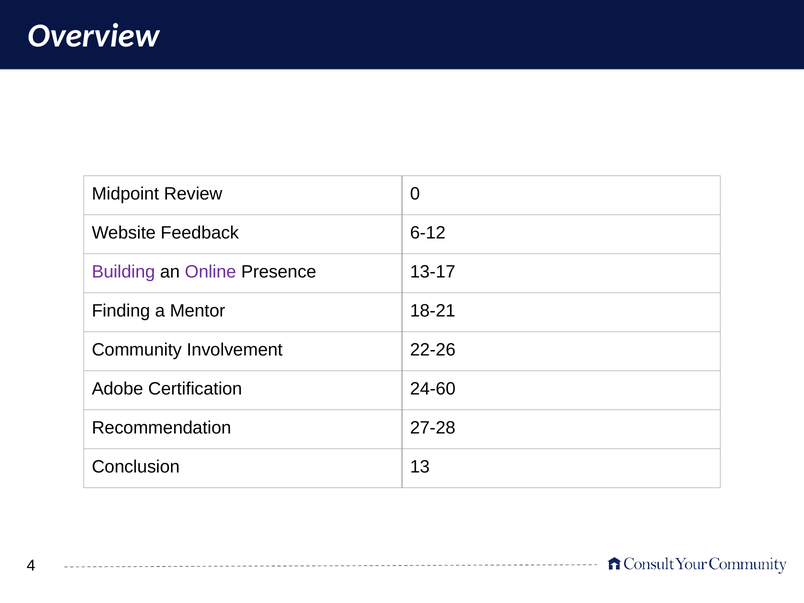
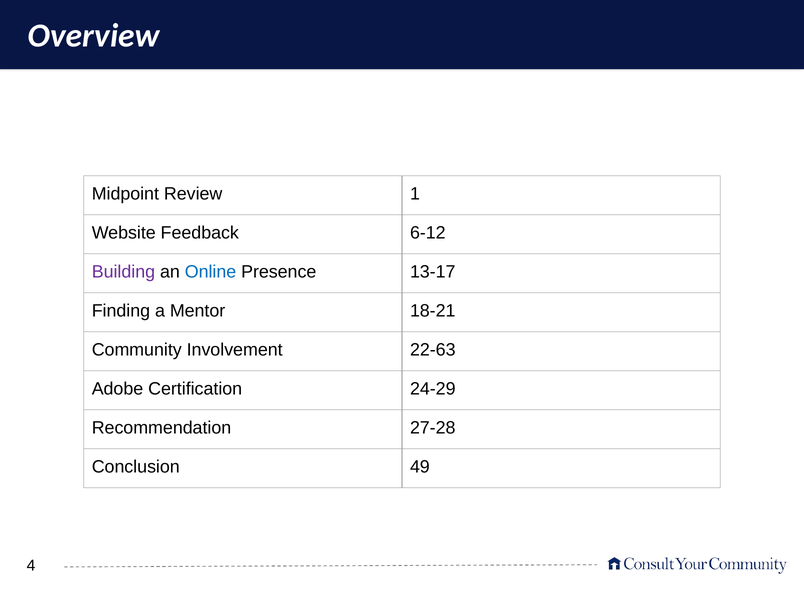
0: 0 -> 1
Online colour: purple -> blue
22-26: 22-26 -> 22-63
24-60: 24-60 -> 24-29
13: 13 -> 49
